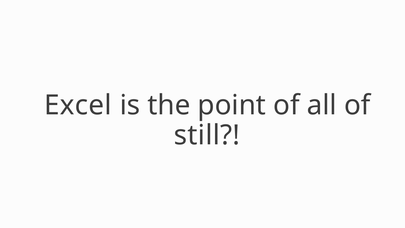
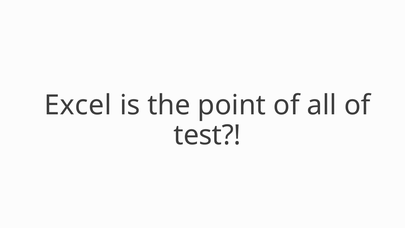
still: still -> test
